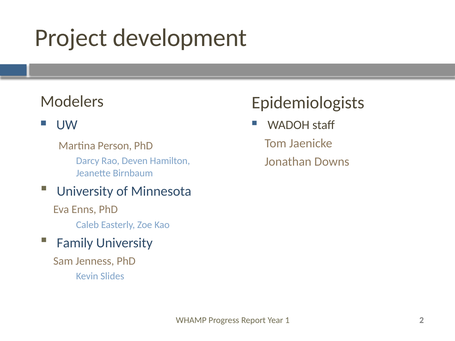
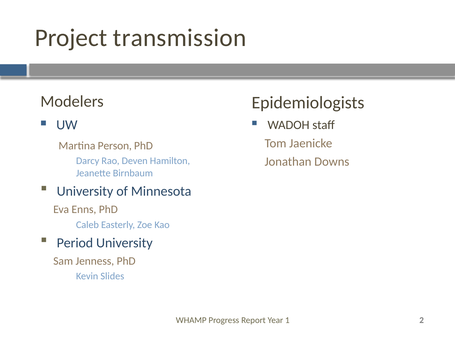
development: development -> transmission
Family: Family -> Period
